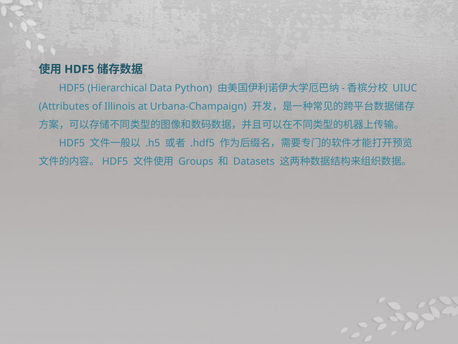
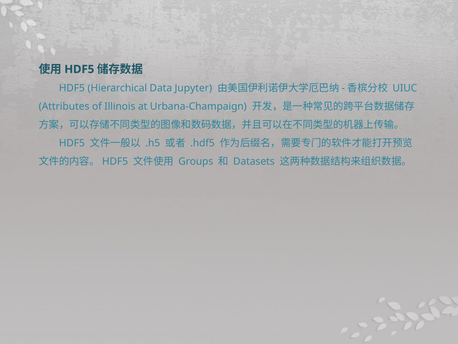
Python: Python -> Jupyter
